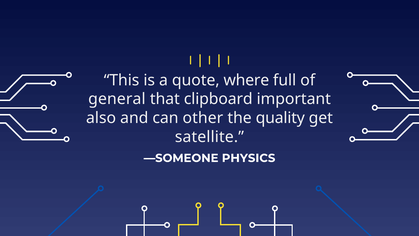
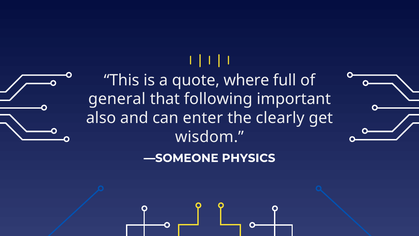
clipboard: clipboard -> following
other: other -> enter
quality: quality -> clearly
satellite: satellite -> wisdom
